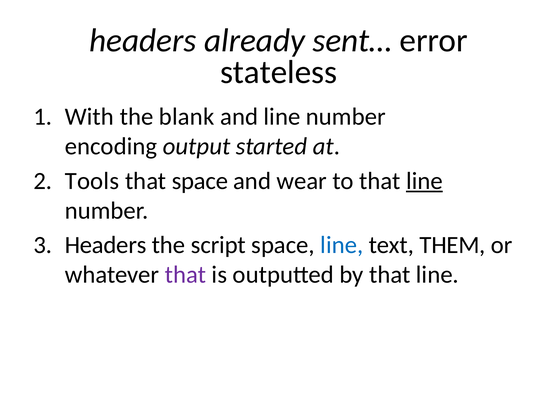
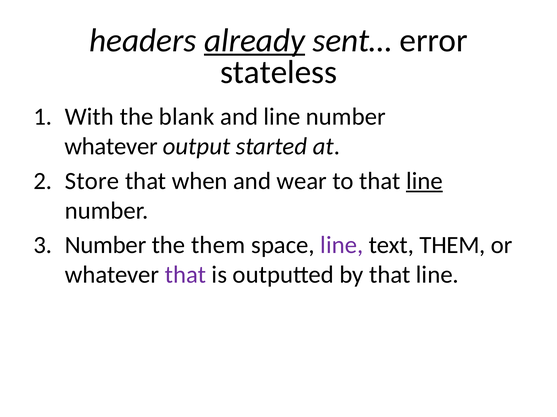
already underline: none -> present
encoding at (111, 147): encoding -> whatever
Tools: Tools -> Store
that space: space -> when
Headers at (106, 246): Headers -> Number
the script: script -> them
line at (342, 246) colour: blue -> purple
